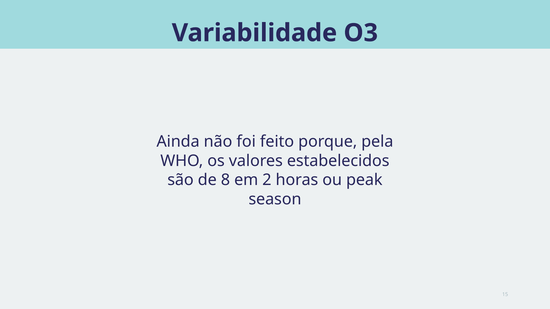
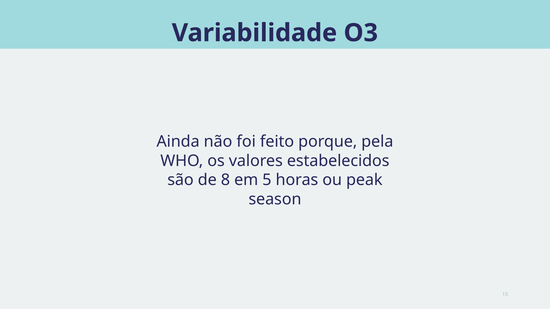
2: 2 -> 5
